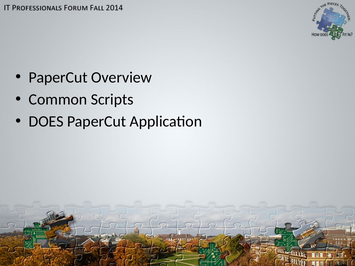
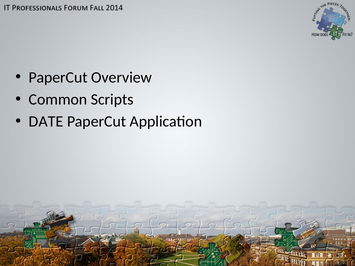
DOES: DOES -> DATE
